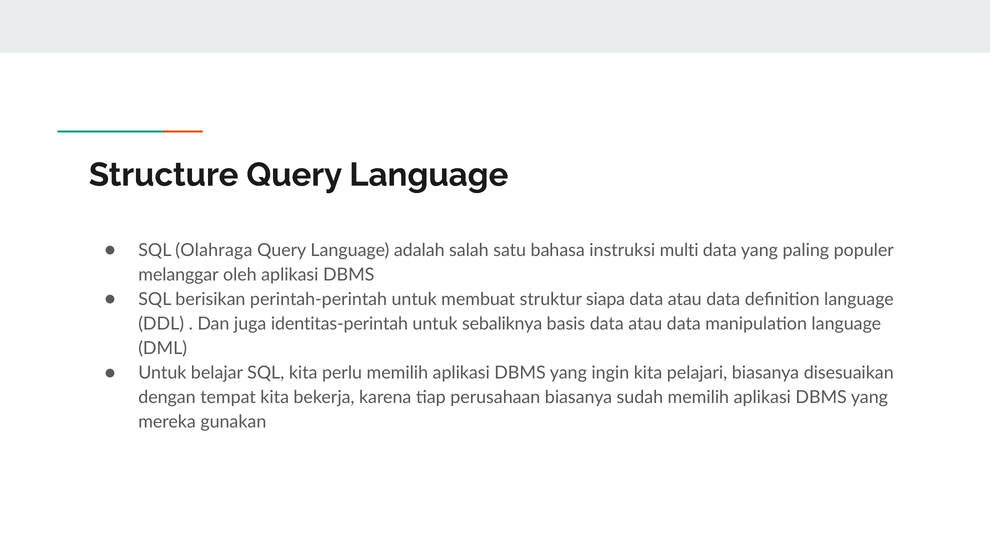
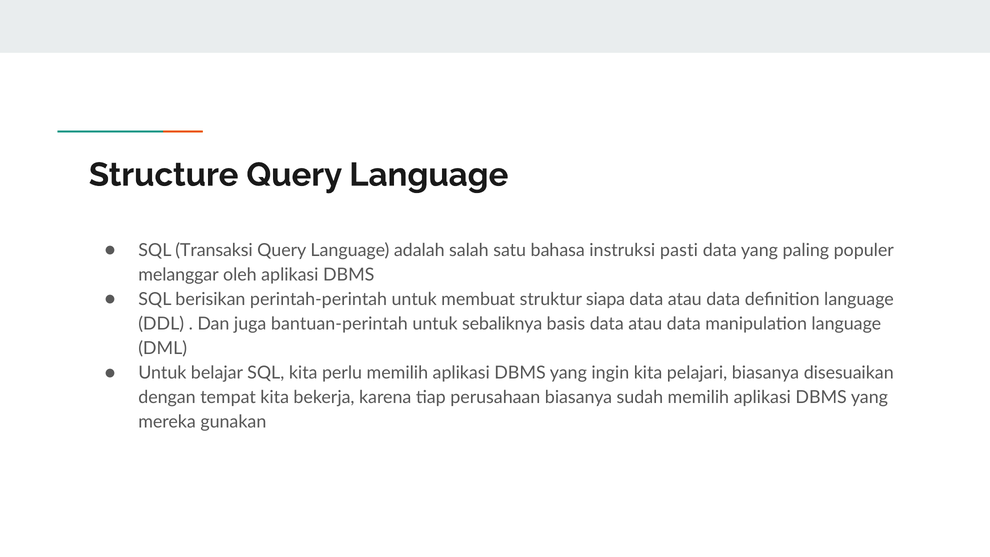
Olahraga: Olahraga -> Transaksi
multi: multi -> pasti
identitas-perintah: identitas-perintah -> bantuan-perintah
